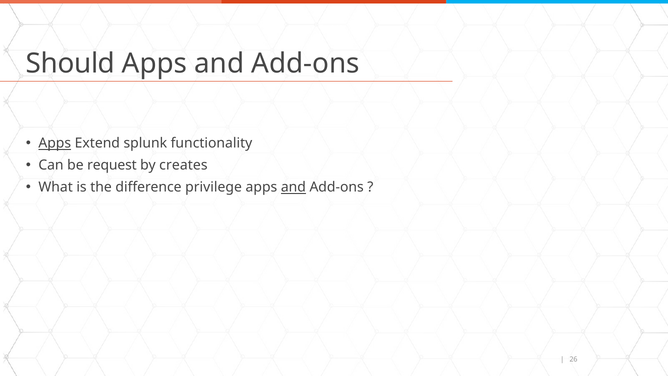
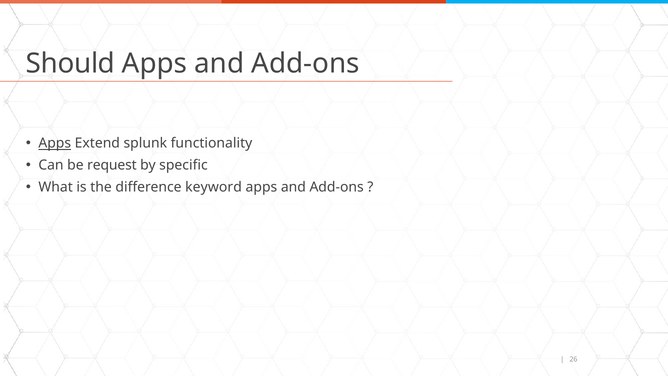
creates: creates -> specific
privilege: privilege -> keyword
and at (293, 187) underline: present -> none
